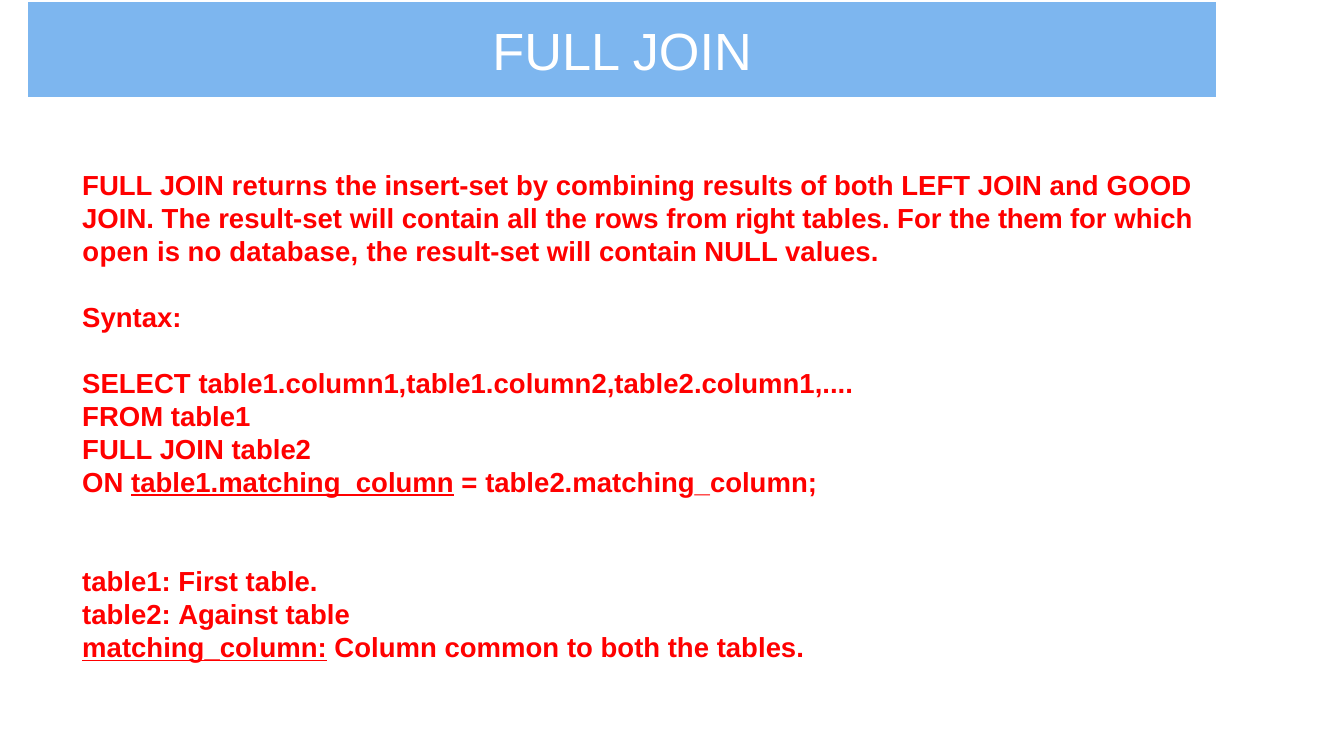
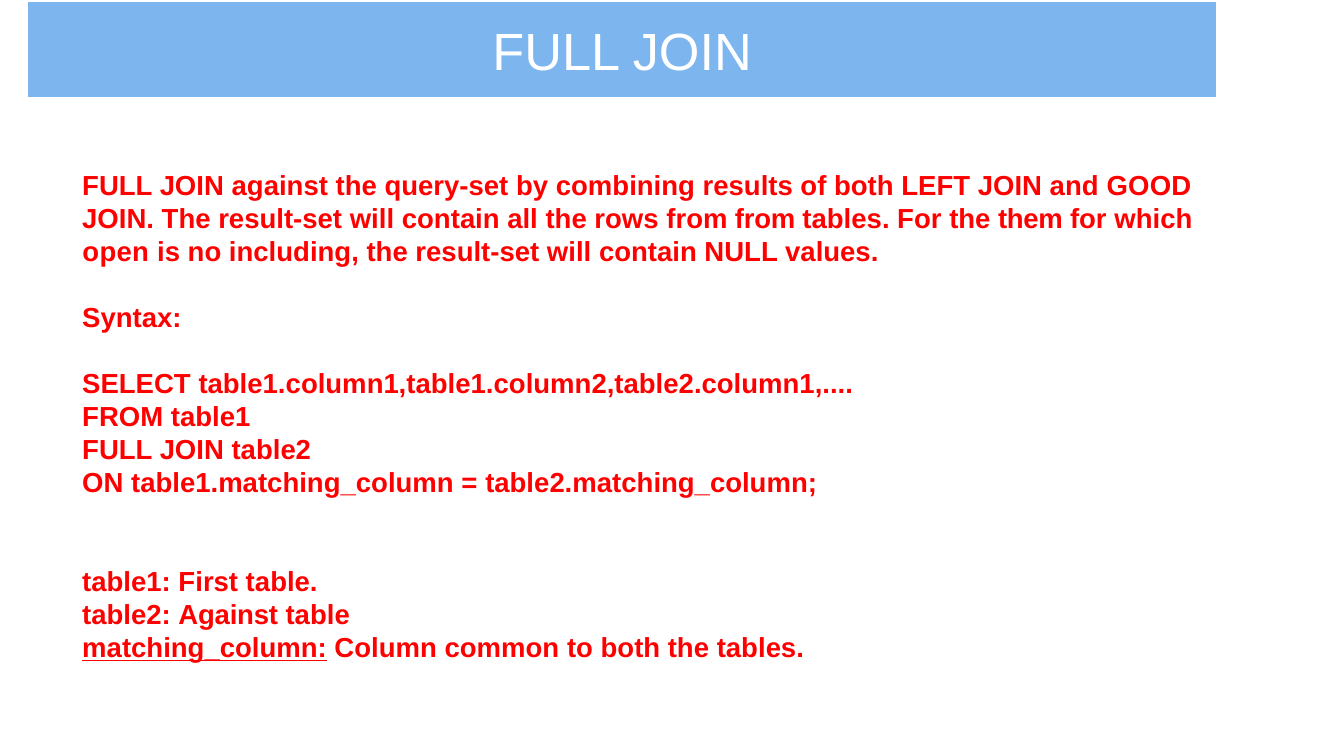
JOIN returns: returns -> against
insert-set: insert-set -> query-set
from right: right -> from
database: database -> including
table1.matching_column underline: present -> none
